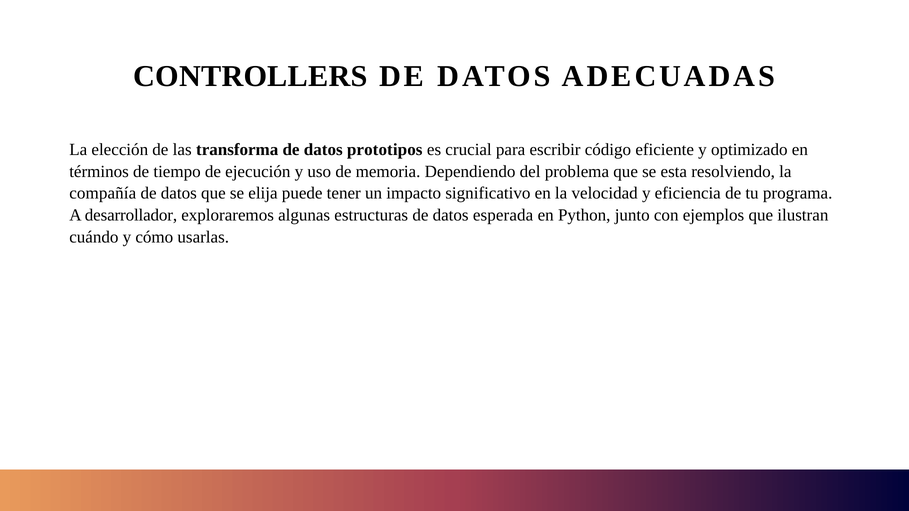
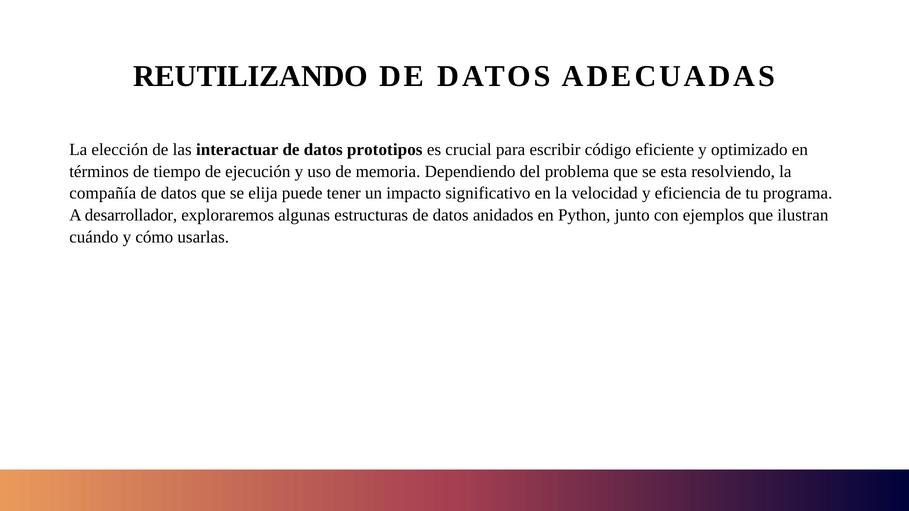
CONTROLLERS: CONTROLLERS -> REUTILIZANDO
transforma: transforma -> interactuar
esperada: esperada -> anidados
